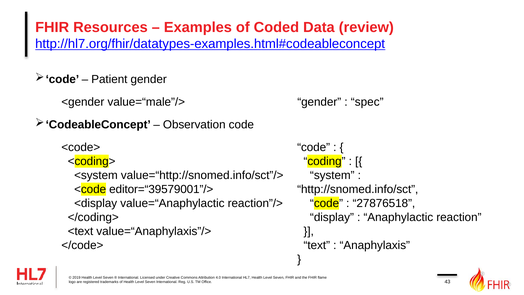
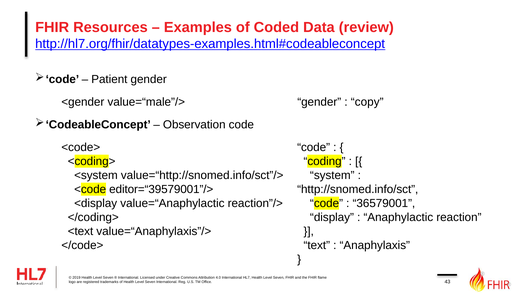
spec: spec -> copy
27876518: 27876518 -> 36579001
